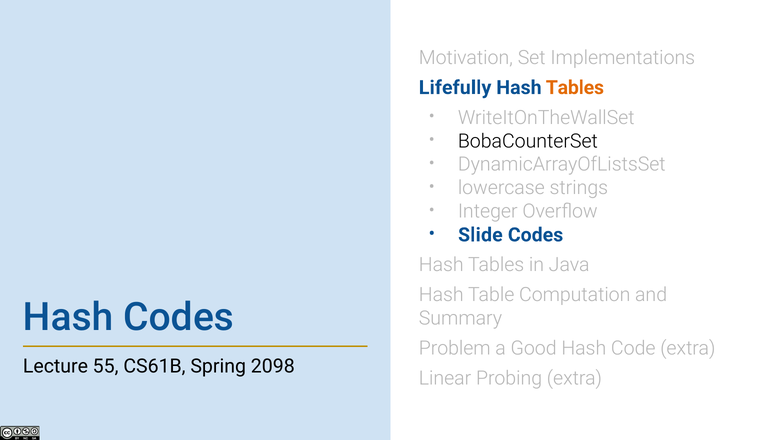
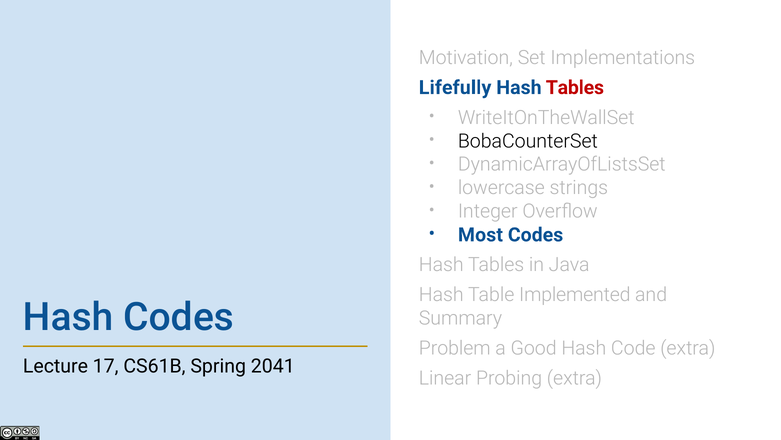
Tables at (575, 87) colour: orange -> red
Slide: Slide -> Most
Computation: Computation -> Implemented
55: 55 -> 17
2098: 2098 -> 2041
